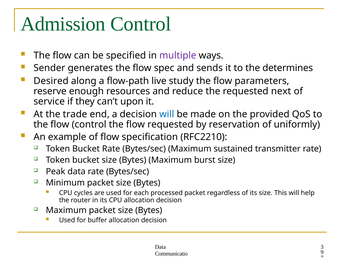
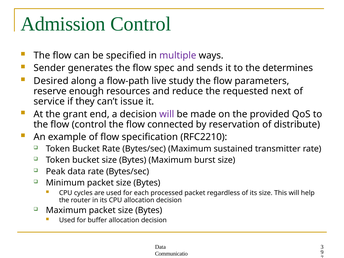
upon: upon -> issue
trade: trade -> grant
will at (167, 114) colour: blue -> purple
flow requested: requested -> connected
uniformly: uniformly -> distribute
